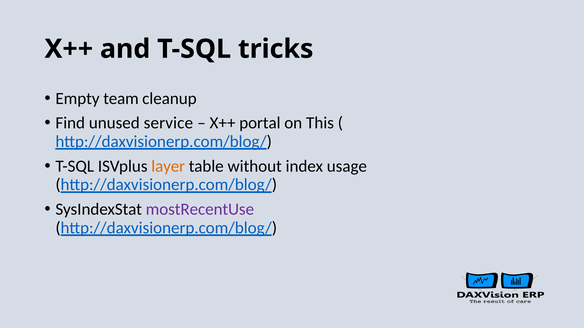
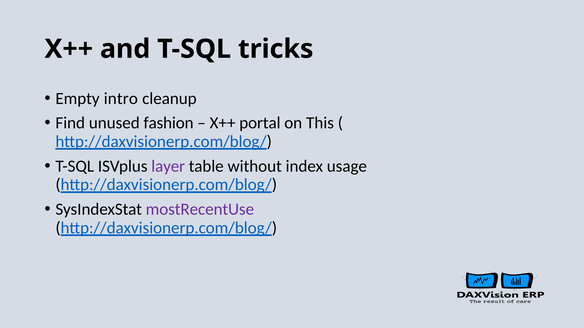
team: team -> intro
service: service -> fashion
layer colour: orange -> purple
